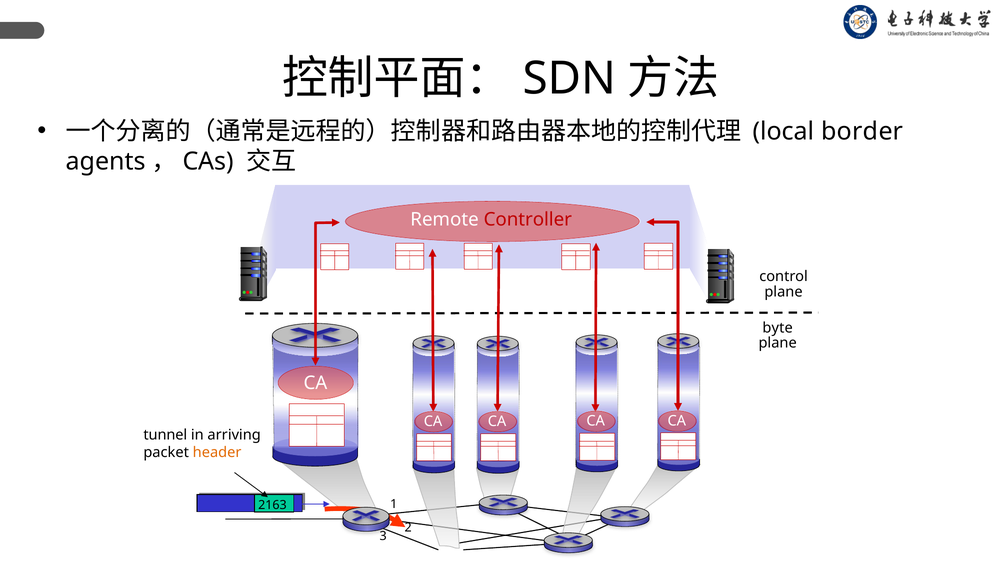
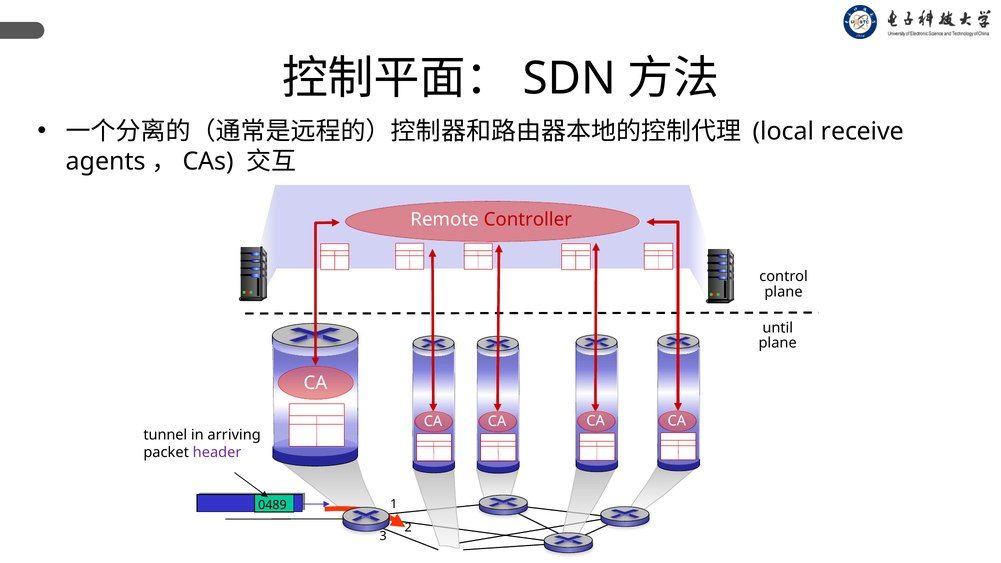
border: border -> receive
byte: byte -> until
header colour: orange -> purple
2163: 2163 -> 0489
